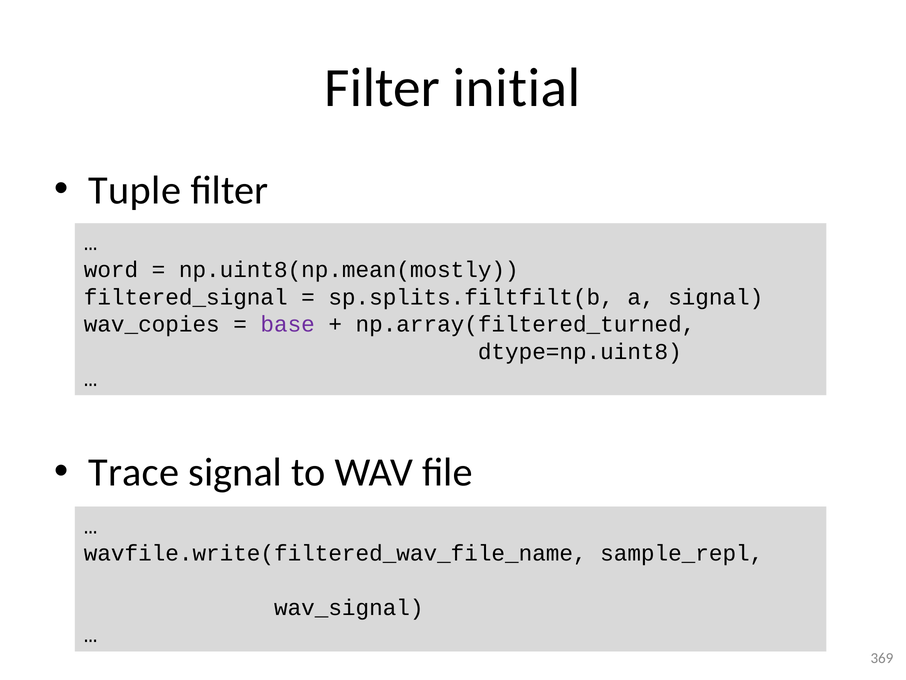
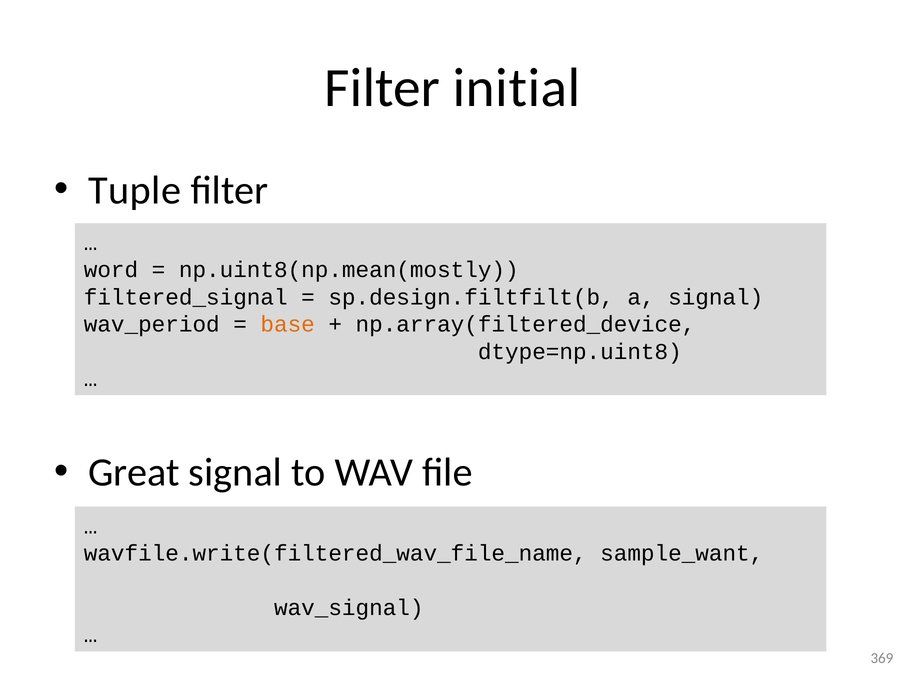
sp.splits.filtfilt(b: sp.splits.filtfilt(b -> sp.design.filtfilt(b
wav_copies: wav_copies -> wav_period
base colour: purple -> orange
np.array(filtered_turned: np.array(filtered_turned -> np.array(filtered_device
Trace: Trace -> Great
sample_repl: sample_repl -> sample_want
